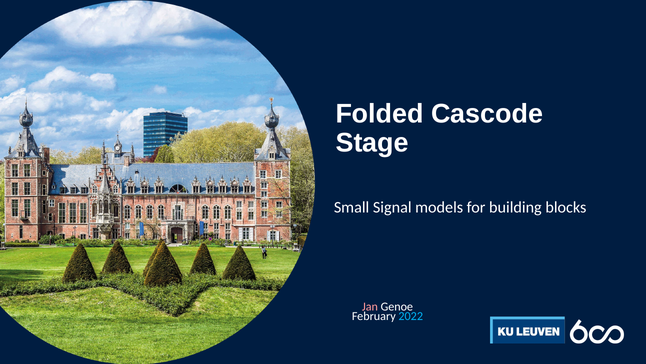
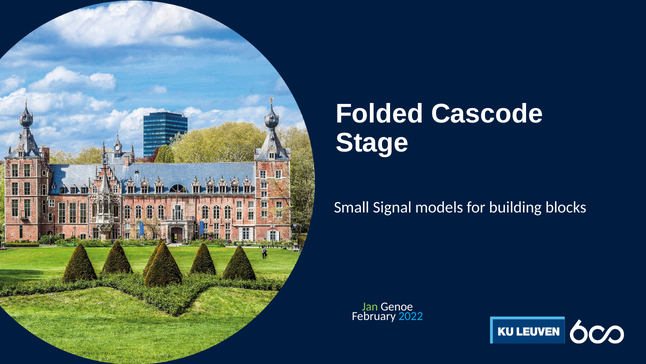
Jan colour: pink -> light green
